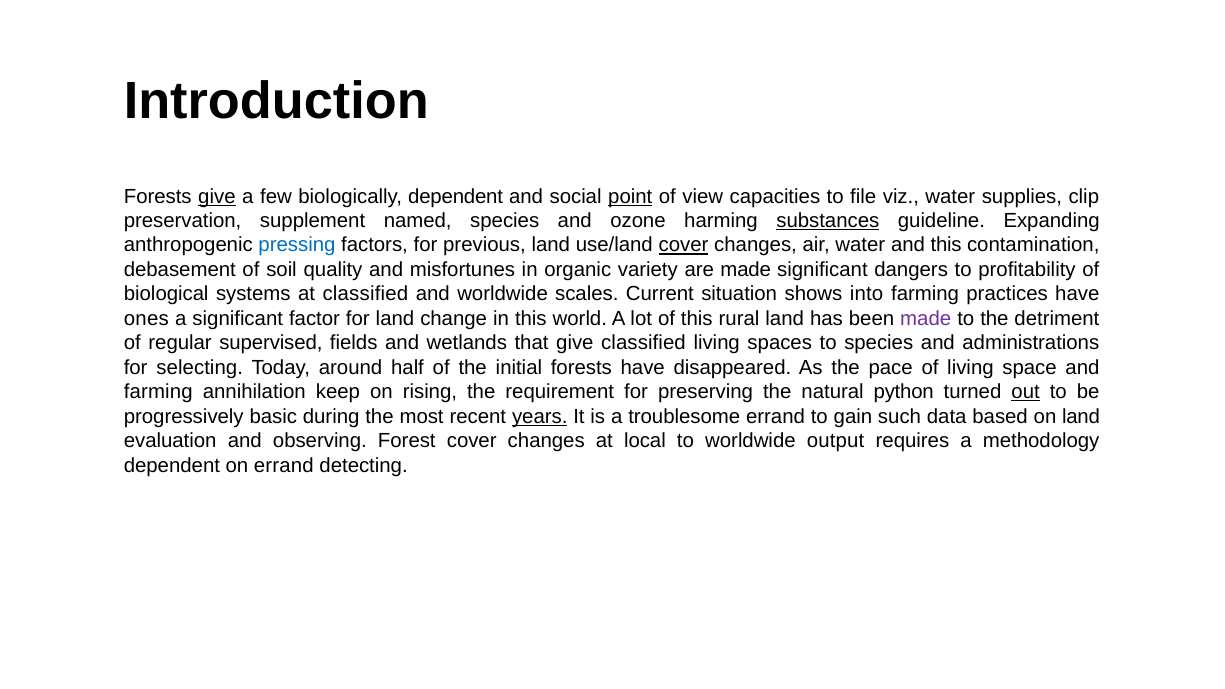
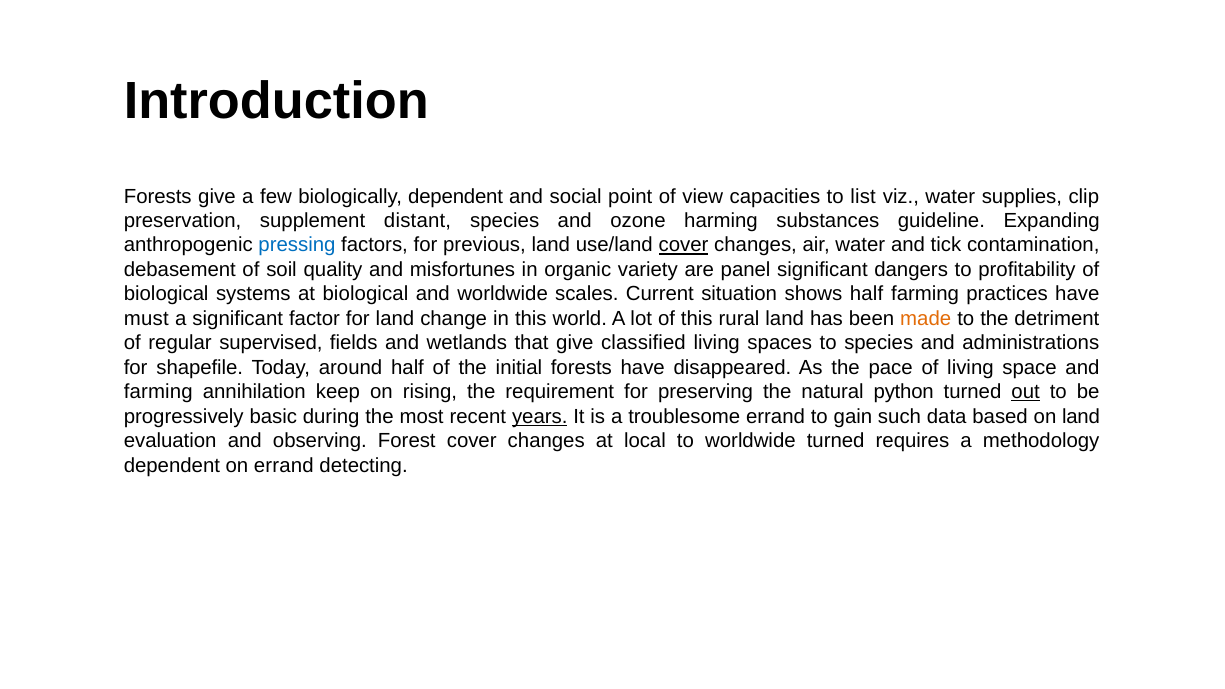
give at (217, 196) underline: present -> none
point underline: present -> none
file: file -> list
named: named -> distant
substances underline: present -> none
and this: this -> tick
are made: made -> panel
at classified: classified -> biological
shows into: into -> half
ones: ones -> must
made at (926, 319) colour: purple -> orange
selecting: selecting -> shapefile
worldwide output: output -> turned
